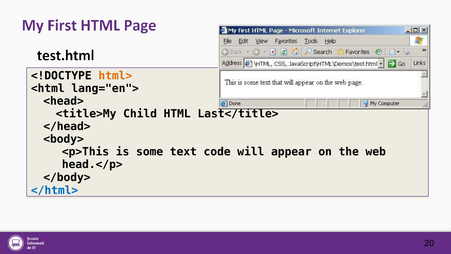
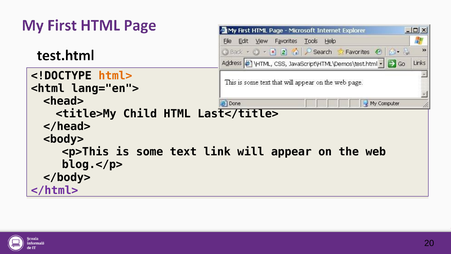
code: code -> link
head.</p>: head.</p> -> blog.</p>
</html> colour: blue -> purple
